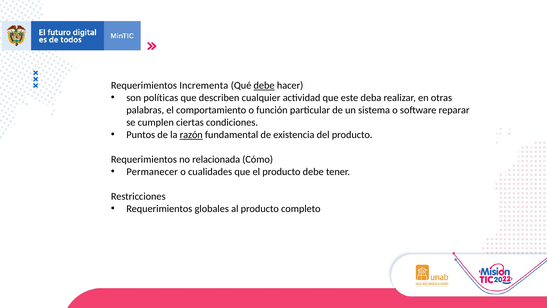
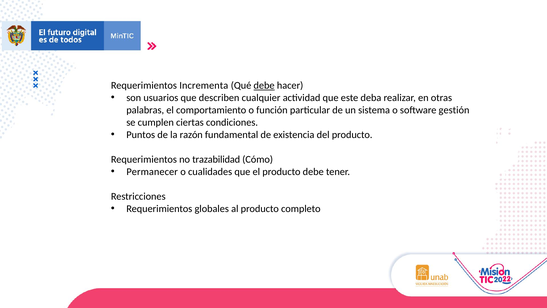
políticas: políticas -> usuarios
reparar: reparar -> gestión
razón underline: present -> none
relacionada: relacionada -> trazabilidad
